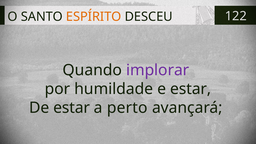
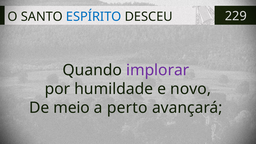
ESPÍRITO colour: orange -> blue
122: 122 -> 229
e estar: estar -> novo
De estar: estar -> meio
